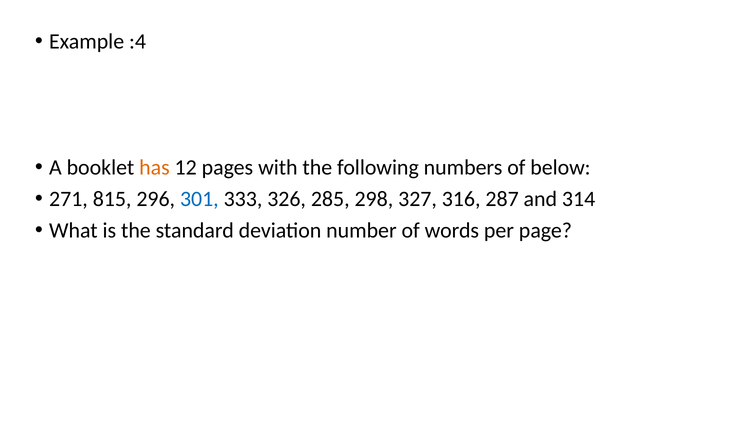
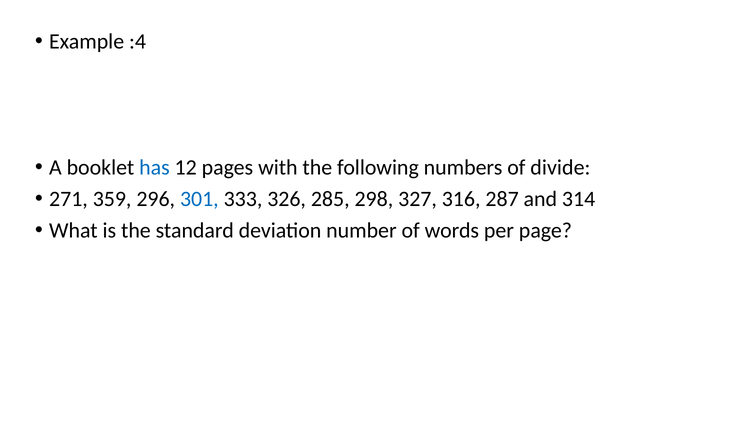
has colour: orange -> blue
below: below -> divide
815: 815 -> 359
